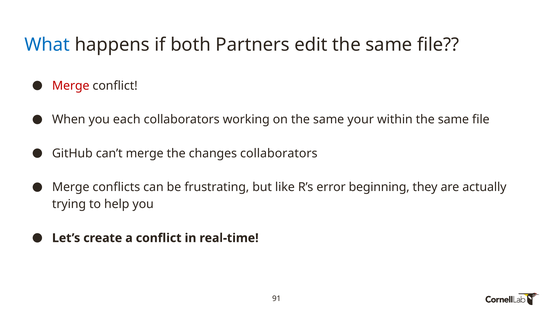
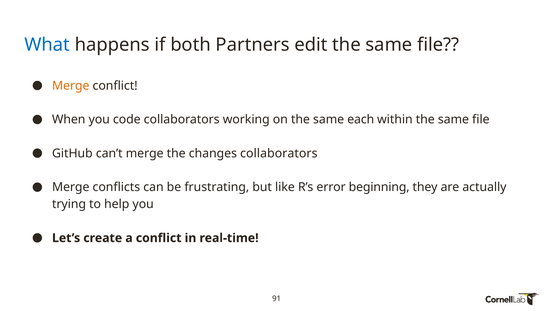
Merge at (71, 86) colour: red -> orange
each: each -> code
your: your -> each
